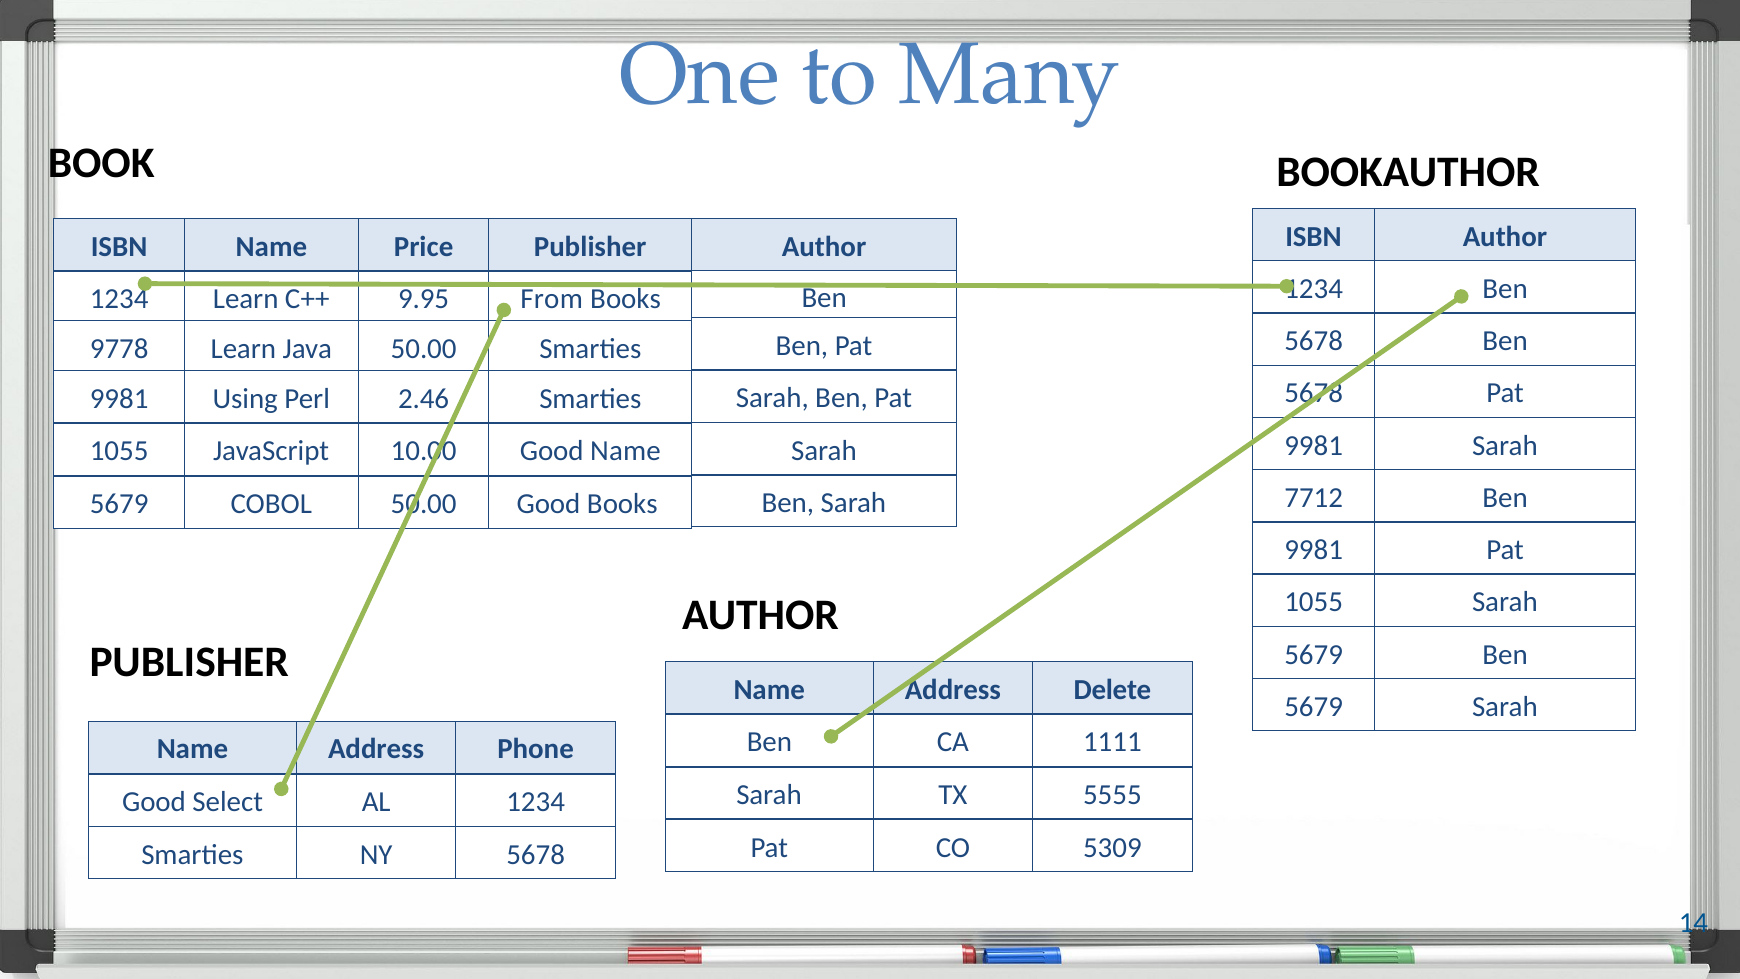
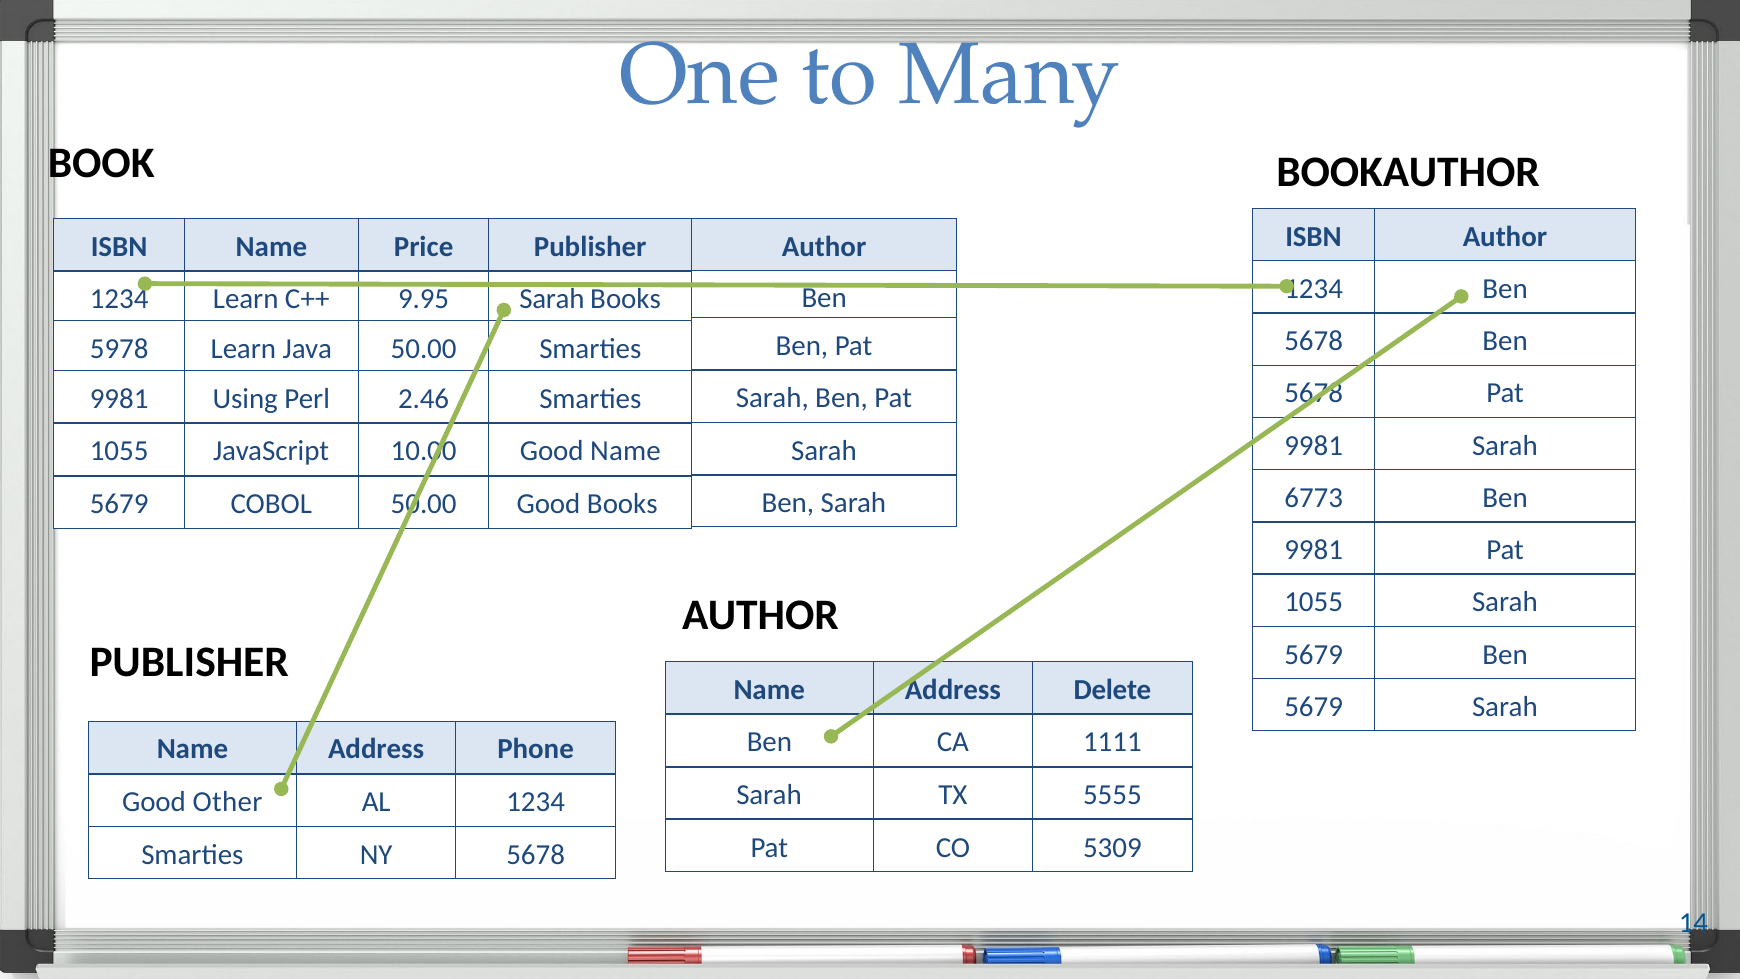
9.95 From: From -> Sarah
9778: 9778 -> 5978
7712: 7712 -> 6773
Select: Select -> Other
